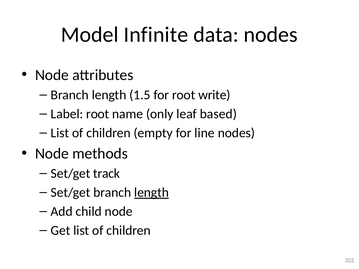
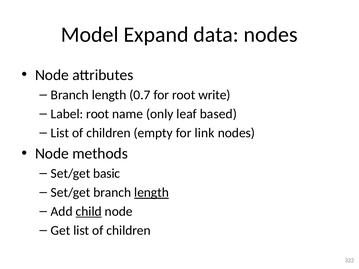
Infinite: Infinite -> Expand
1.5: 1.5 -> 0.7
line: line -> link
track: track -> basic
child underline: none -> present
